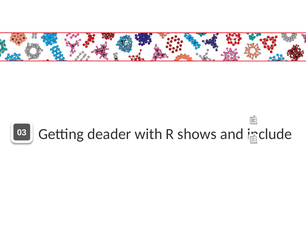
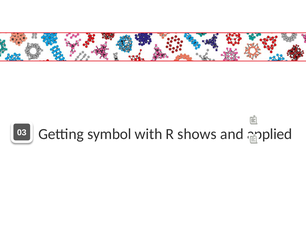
deader: deader -> symbol
include: include -> applied
